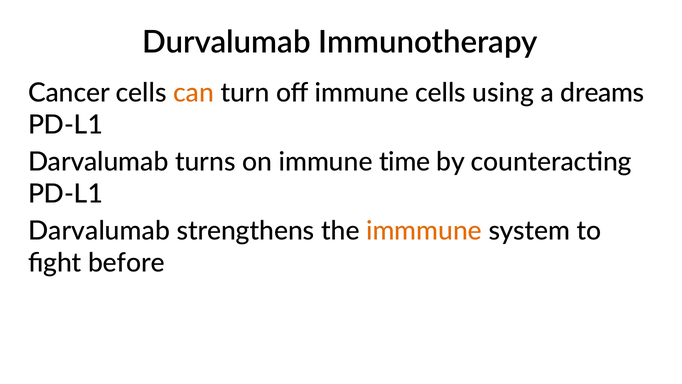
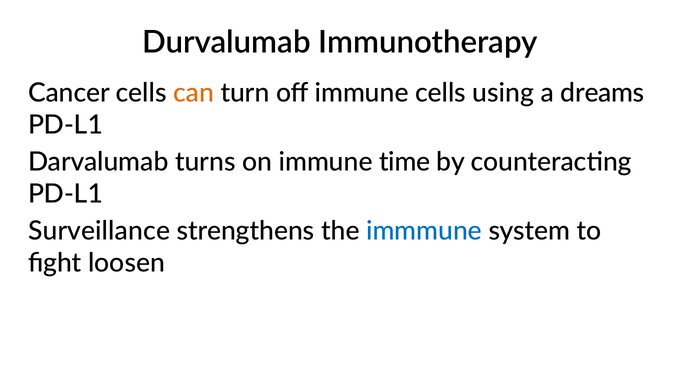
Darvalumab at (99, 231): Darvalumab -> Surveillance
immmune colour: orange -> blue
before: before -> loosen
